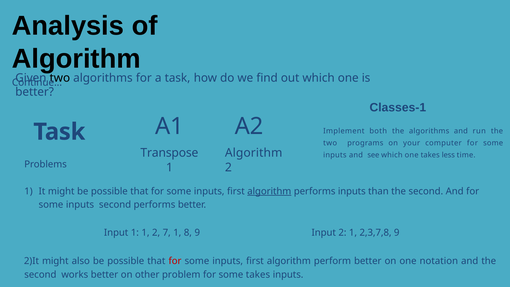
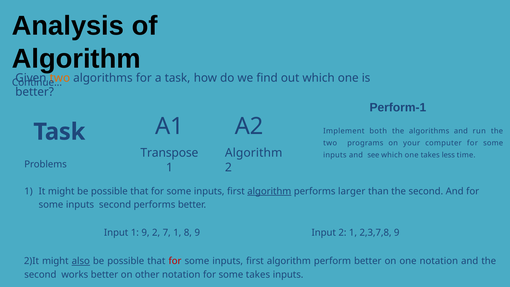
two at (60, 78) colour: black -> orange
Classes-1: Classes-1 -> Perform-1
performs inputs: inputs -> larger
1 1: 1 -> 9
also underline: none -> present
other problem: problem -> notation
